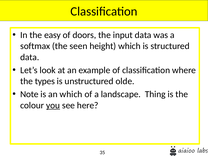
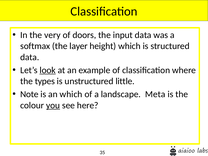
easy: easy -> very
seen: seen -> layer
look underline: none -> present
olde: olde -> little
Thing: Thing -> Meta
